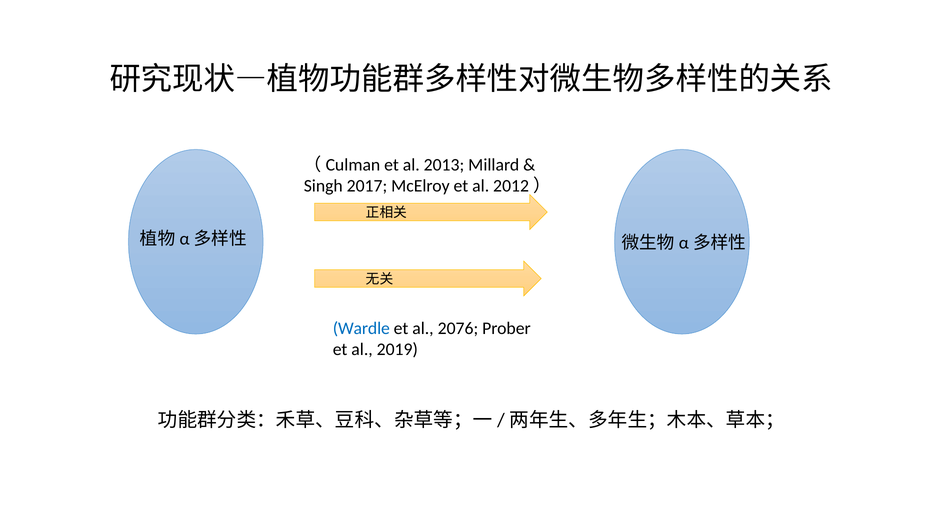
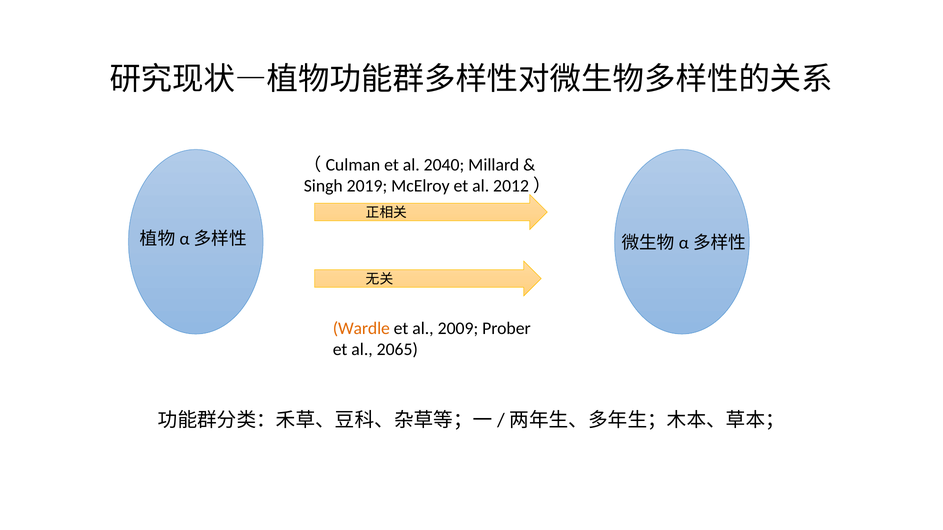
2013: 2013 -> 2040
2017: 2017 -> 2019
Wardle colour: blue -> orange
2076: 2076 -> 2009
2019: 2019 -> 2065
